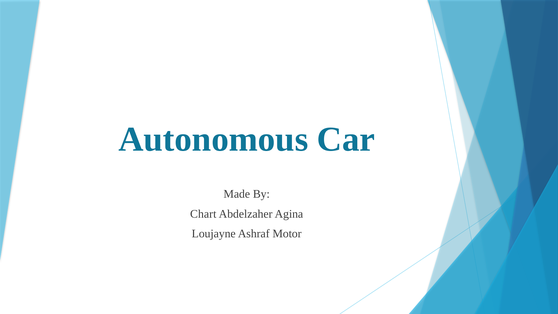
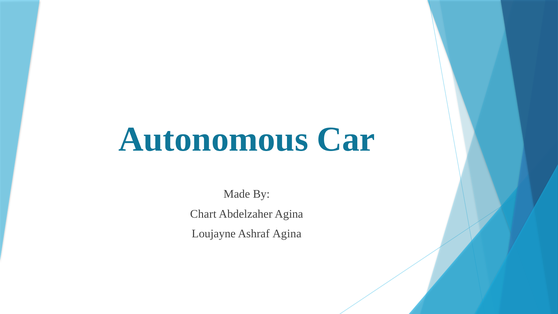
Ashraf Motor: Motor -> Agina
